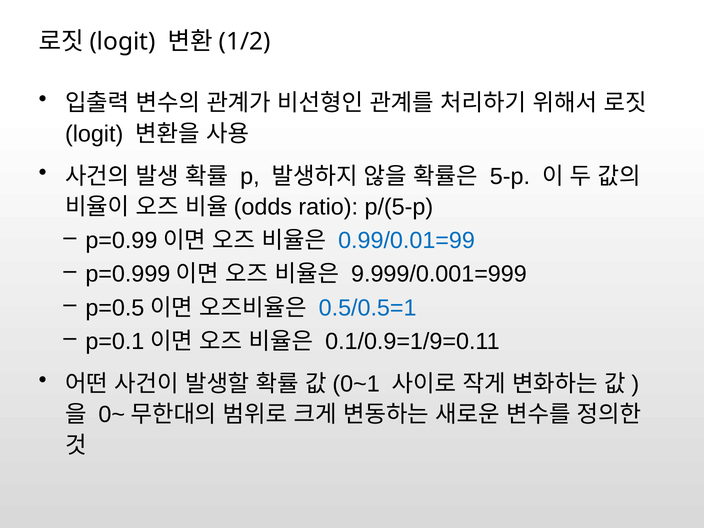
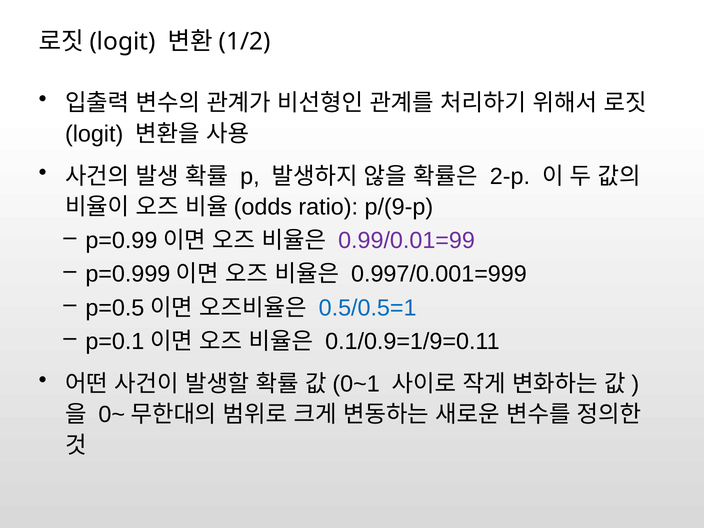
5-p: 5-p -> 2-p
p/(5-p: p/(5-p -> p/(9-p
0.99/0.01=99 colour: blue -> purple
9.999/0.001=999: 9.999/0.001=999 -> 0.997/0.001=999
